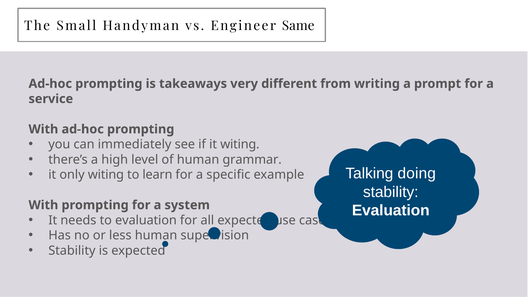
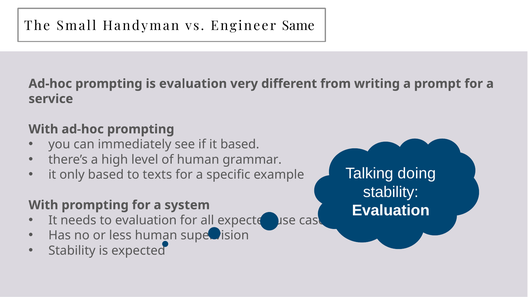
is takeaways: takeaways -> evaluation
it witing: witing -> based
only witing: witing -> based
learn: learn -> texts
